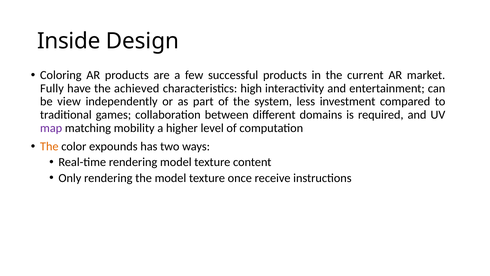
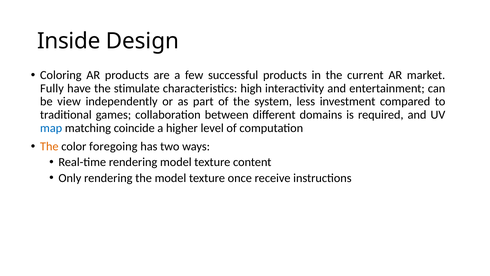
achieved: achieved -> stimulate
map colour: purple -> blue
mobility: mobility -> coincide
expounds: expounds -> foregoing
